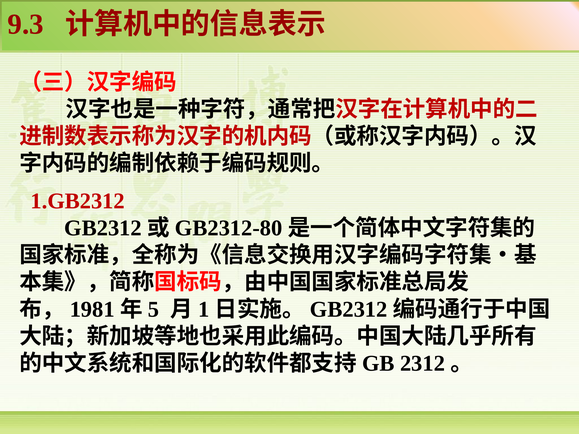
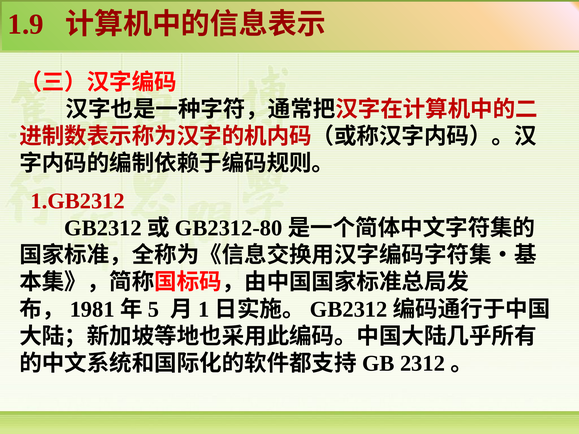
9.3: 9.3 -> 1.9
